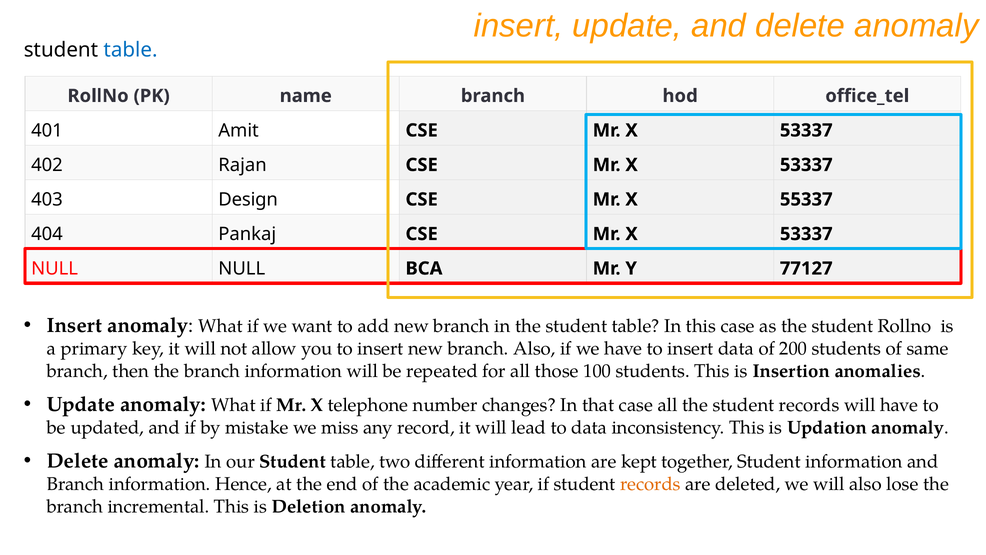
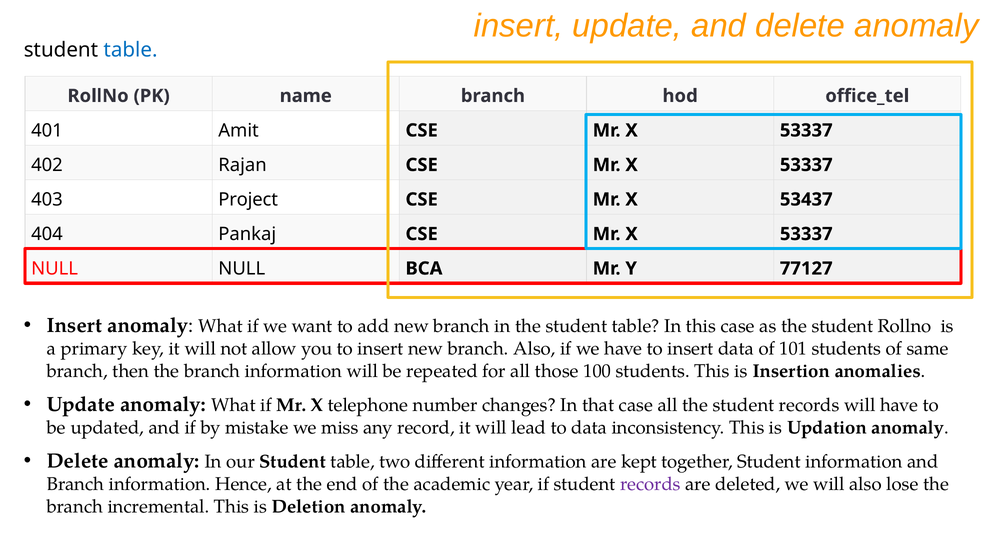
Design: Design -> Project
55337: 55337 -> 53437
200: 200 -> 101
records at (650, 484) colour: orange -> purple
